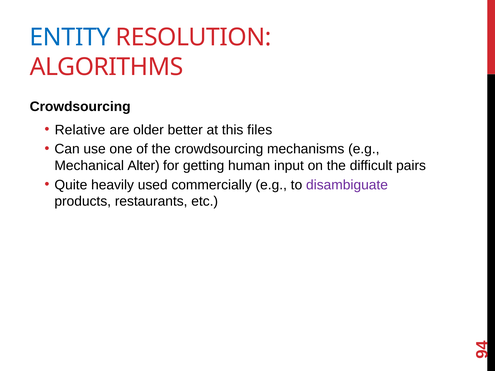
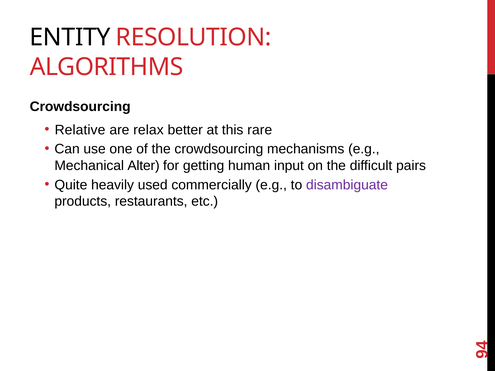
ENTITY colour: blue -> black
older: older -> relax
files: files -> rare
